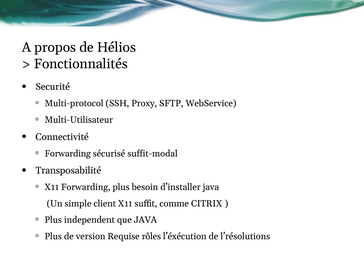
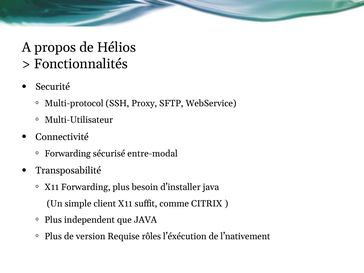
suffit-modal: suffit-modal -> entre-modal
l’résolutions: l’résolutions -> l’nativement
